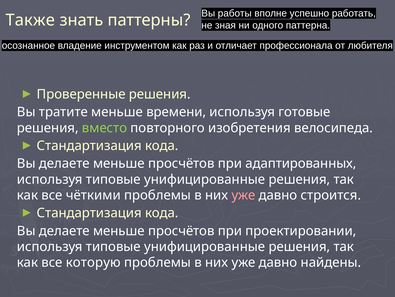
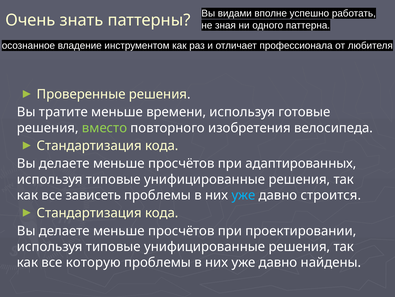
работы: работы -> видами
Также: Также -> Очень
чёткими: чёткими -> зависеть
уже at (243, 195) colour: pink -> light blue
